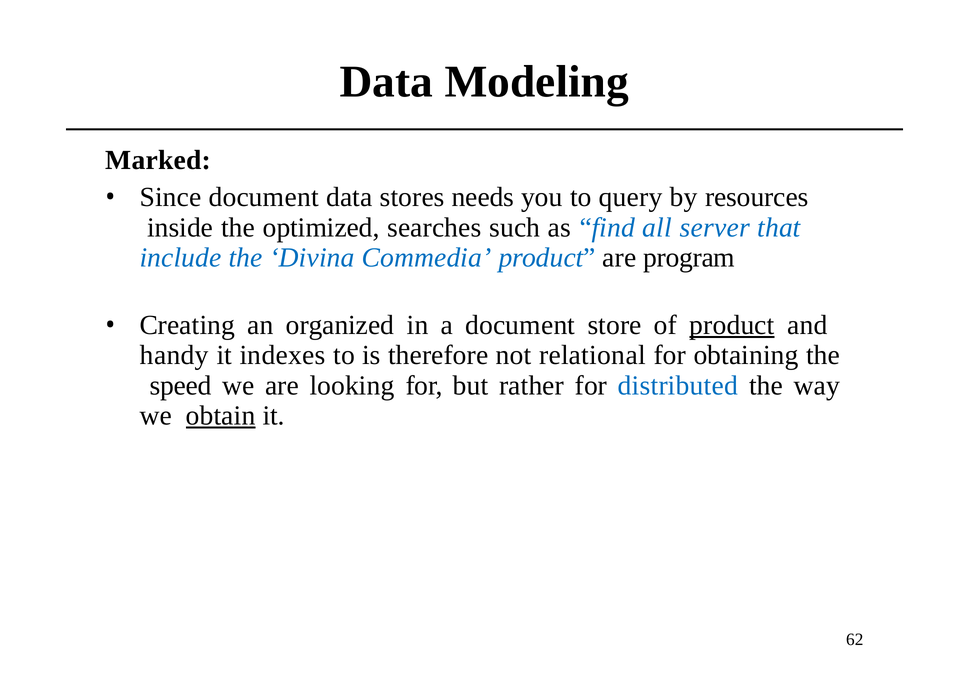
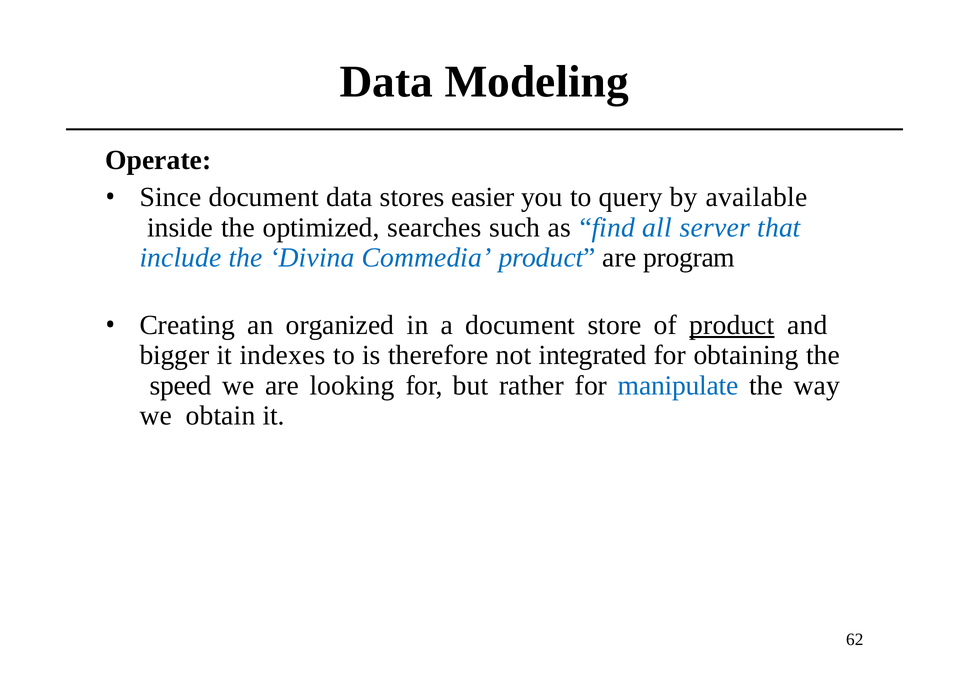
Marked: Marked -> Operate
needs: needs -> easier
resources: resources -> available
handy: handy -> bigger
relational: relational -> integrated
distributed: distributed -> manipulate
obtain underline: present -> none
